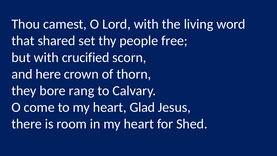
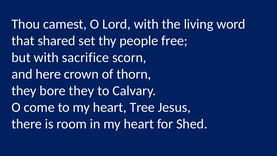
crucified: crucified -> sacrifice
bore rang: rang -> they
Glad: Glad -> Tree
